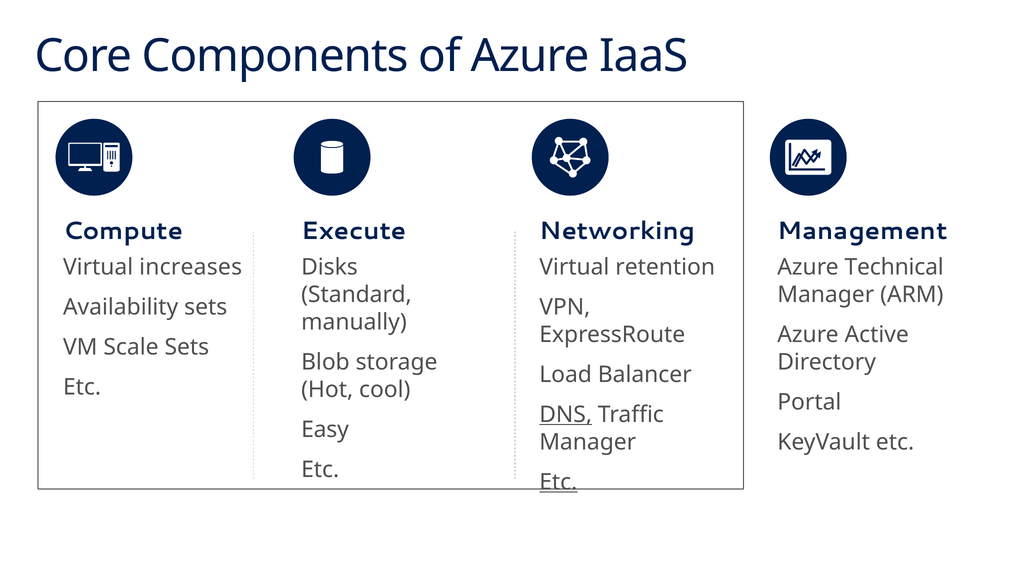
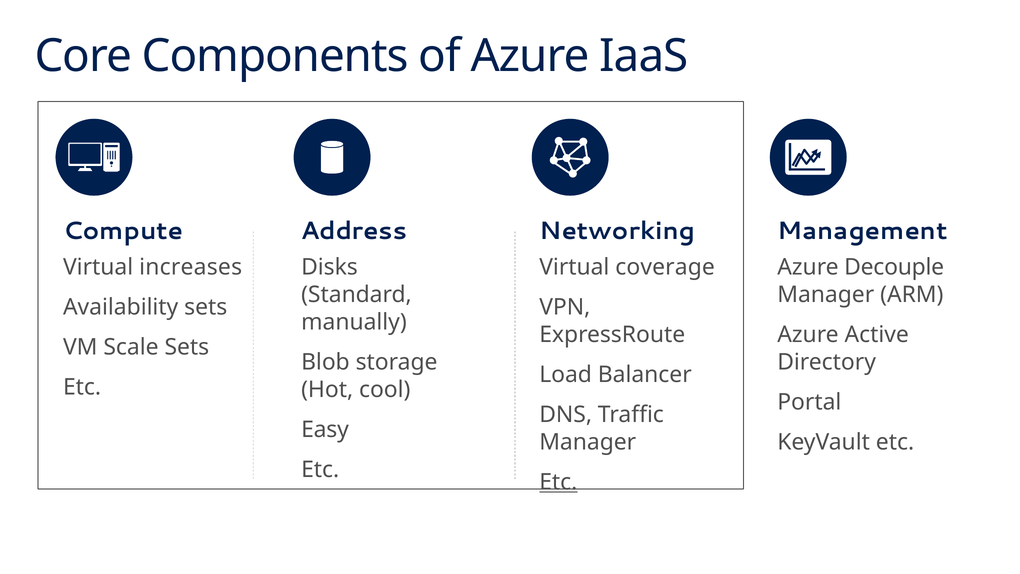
Execute: Execute -> Address
Technical: Technical -> Decouple
retention: retention -> coverage
DNS underline: present -> none
